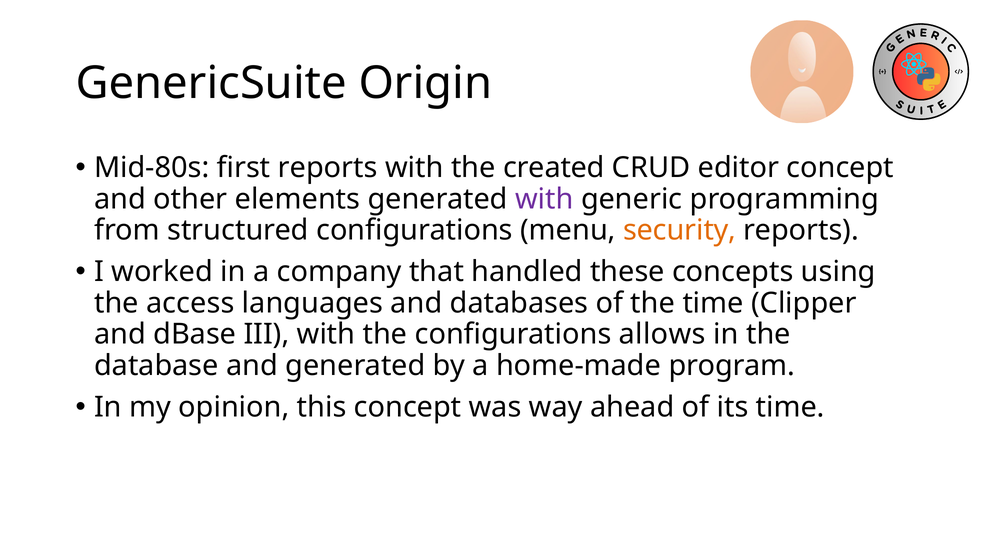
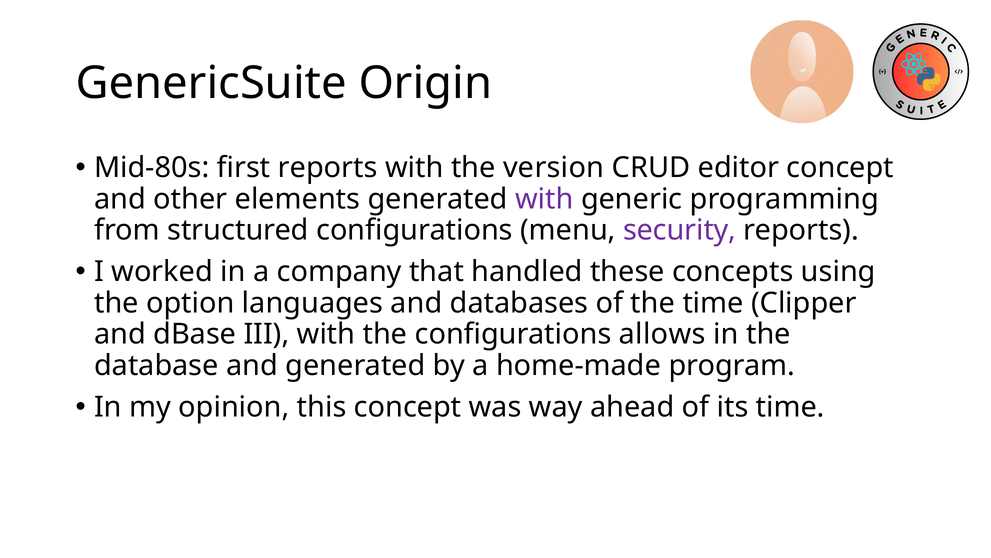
created: created -> version
security colour: orange -> purple
access: access -> option
